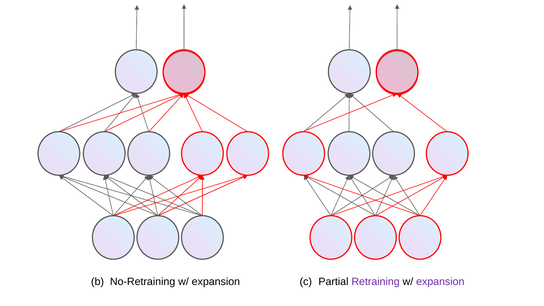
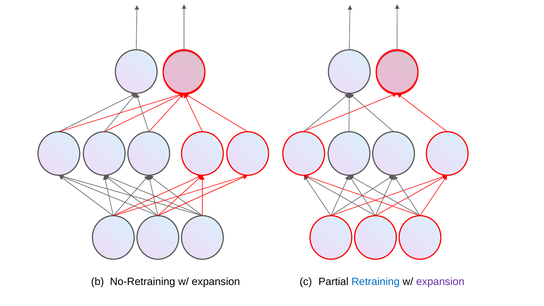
Retraining colour: purple -> blue
